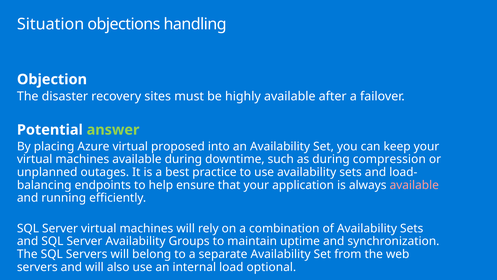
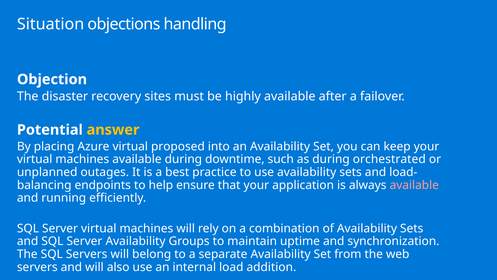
answer colour: light green -> yellow
compression: compression -> orchestrated
optional: optional -> addition
